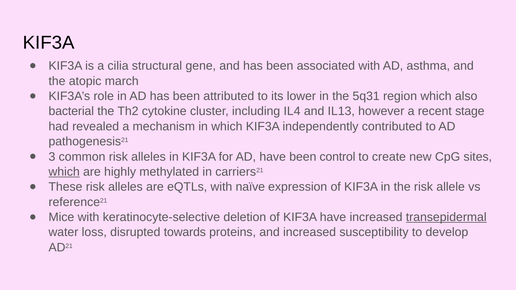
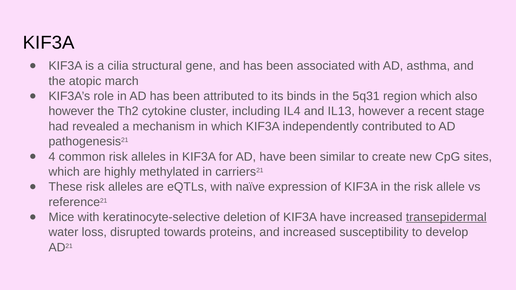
lower: lower -> binds
bacterial at (71, 111): bacterial -> however
3: 3 -> 4
control: control -> similar
which at (64, 172) underline: present -> none
